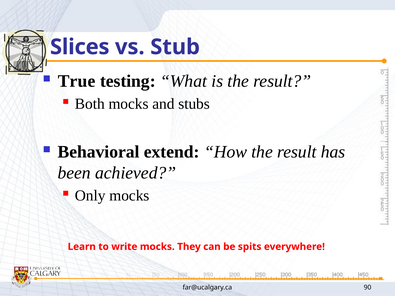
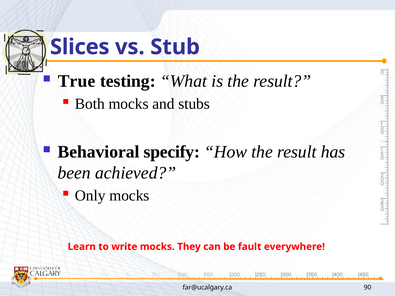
extend: extend -> specify
spits: spits -> fault
